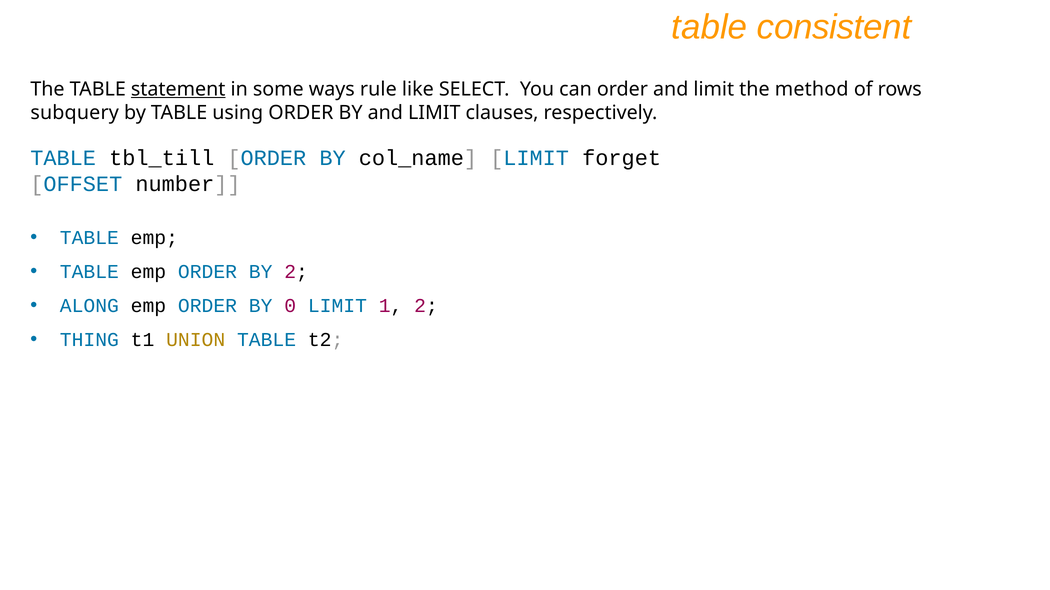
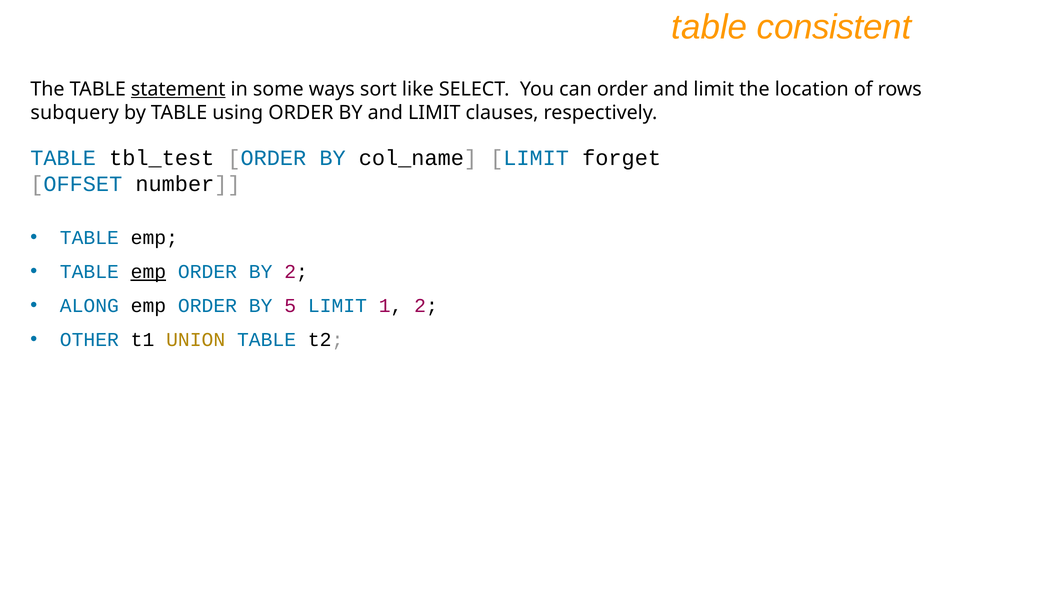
rule: rule -> sort
method: method -> location
tbl_till: tbl_till -> tbl_test
emp at (148, 272) underline: none -> present
0: 0 -> 5
THING: THING -> OTHER
